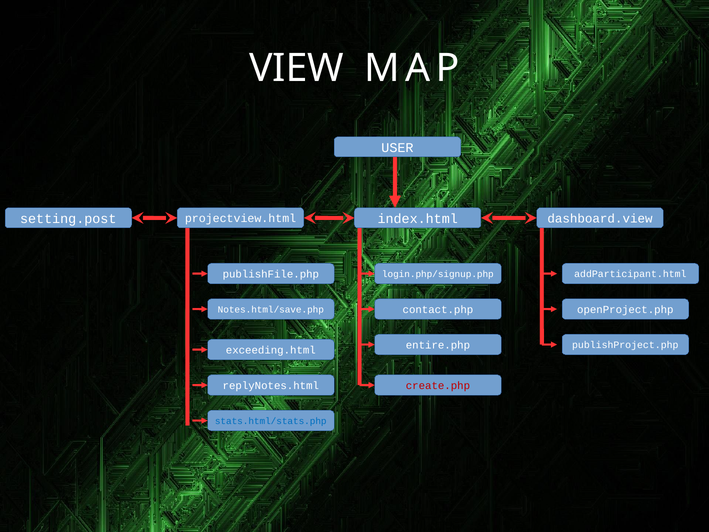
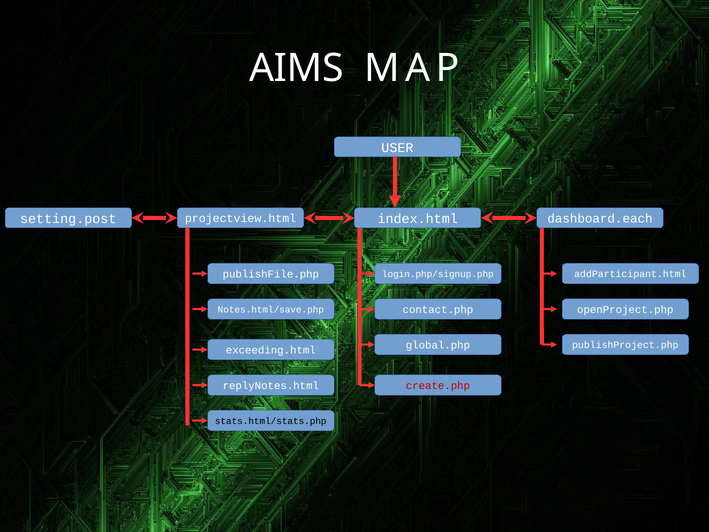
VIEW: VIEW -> AIMS
dashboard.view: dashboard.view -> dashboard.each
entire.php: entire.php -> global.php
stats.html/stats.php colour: blue -> black
